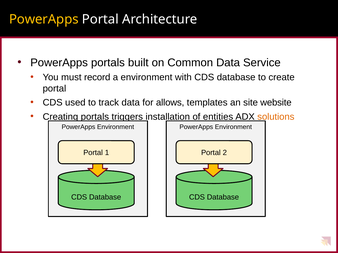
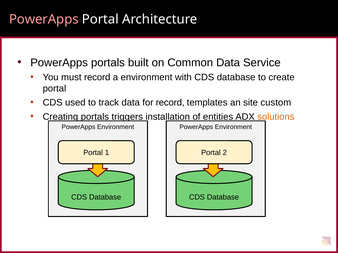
PowerApps at (44, 19) colour: yellow -> pink
for allows: allows -> record
website: website -> custom
